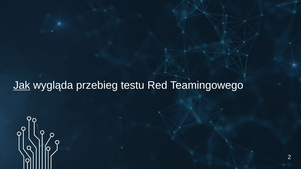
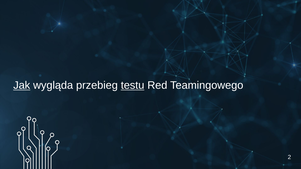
testu underline: none -> present
